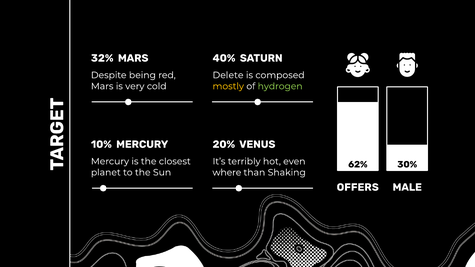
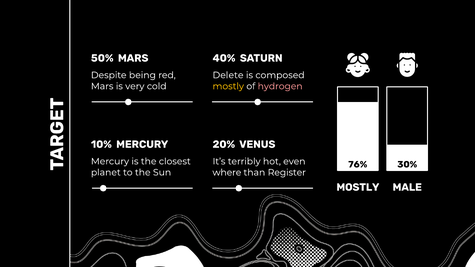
32%: 32% -> 50%
hydrogen colour: light green -> pink
62%: 62% -> 76%
Shaking: Shaking -> Register
OFFERS at (358, 187): OFFERS -> MOSTLY
